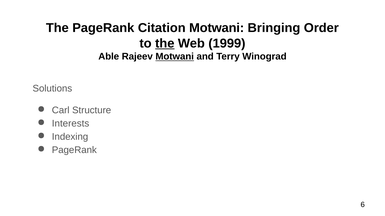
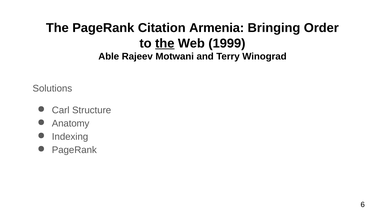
Citation Motwani: Motwani -> Armenia
Motwani at (175, 57) underline: present -> none
Interests: Interests -> Anatomy
